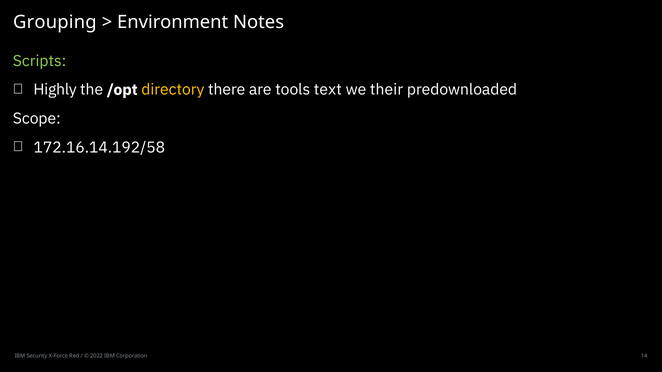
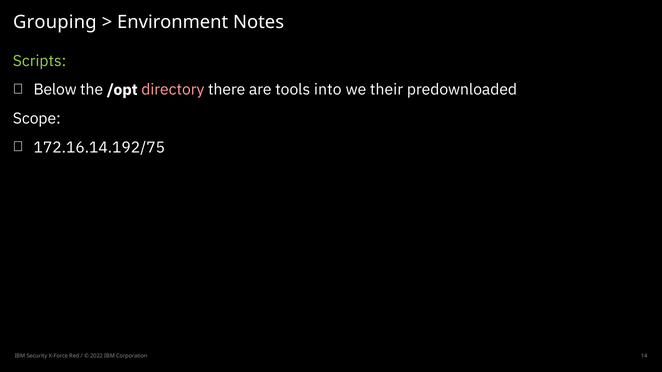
Highly: Highly -> Below
directory colour: yellow -> pink
text: text -> into
172.16.14.192/58: 172.16.14.192/58 -> 172.16.14.192/75
